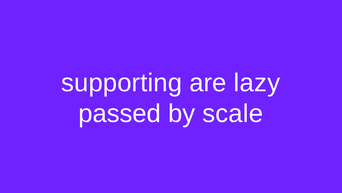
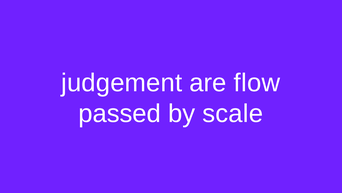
supporting: supporting -> judgement
lazy: lazy -> flow
